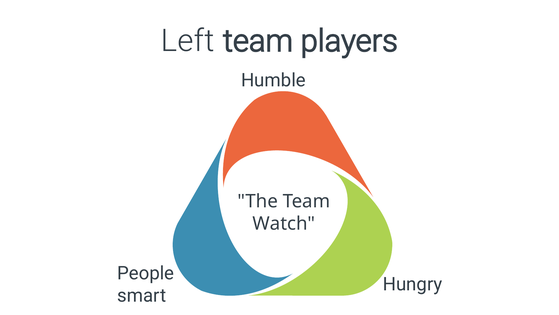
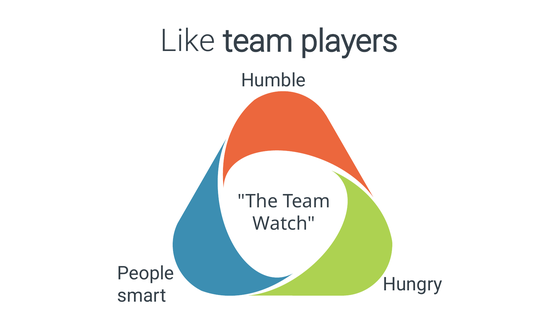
Left: Left -> Like
